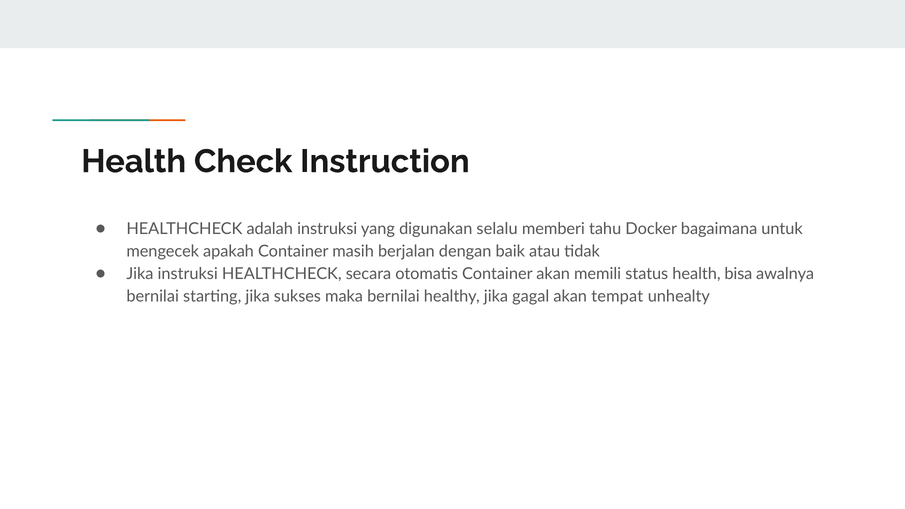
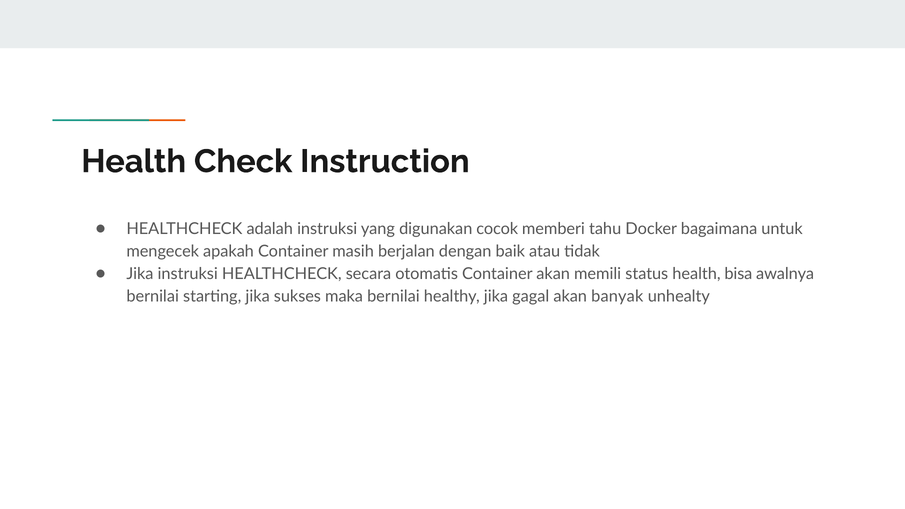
selalu: selalu -> cocok
tempat: tempat -> banyak
